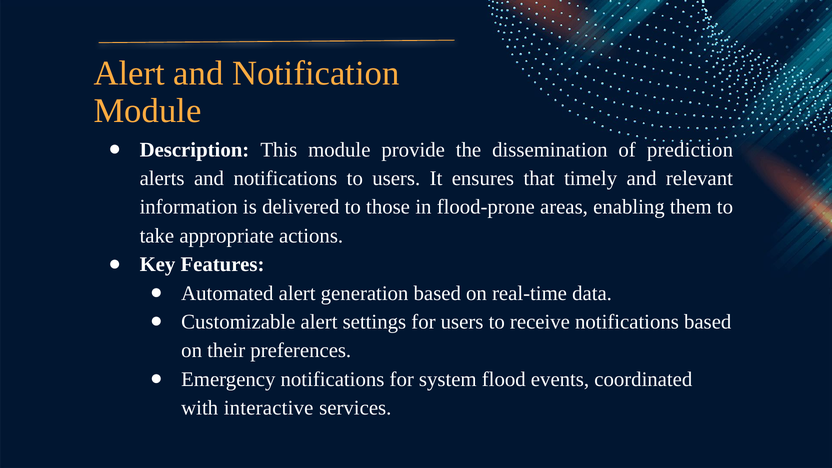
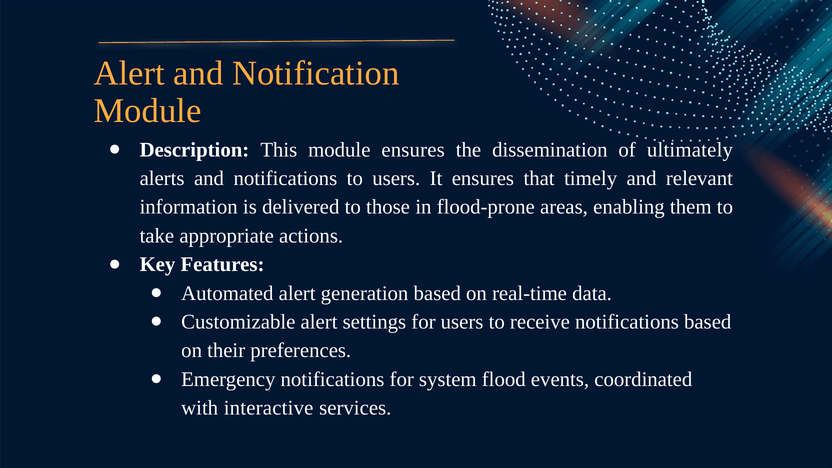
module provide: provide -> ensures
prediction: prediction -> ultimately
